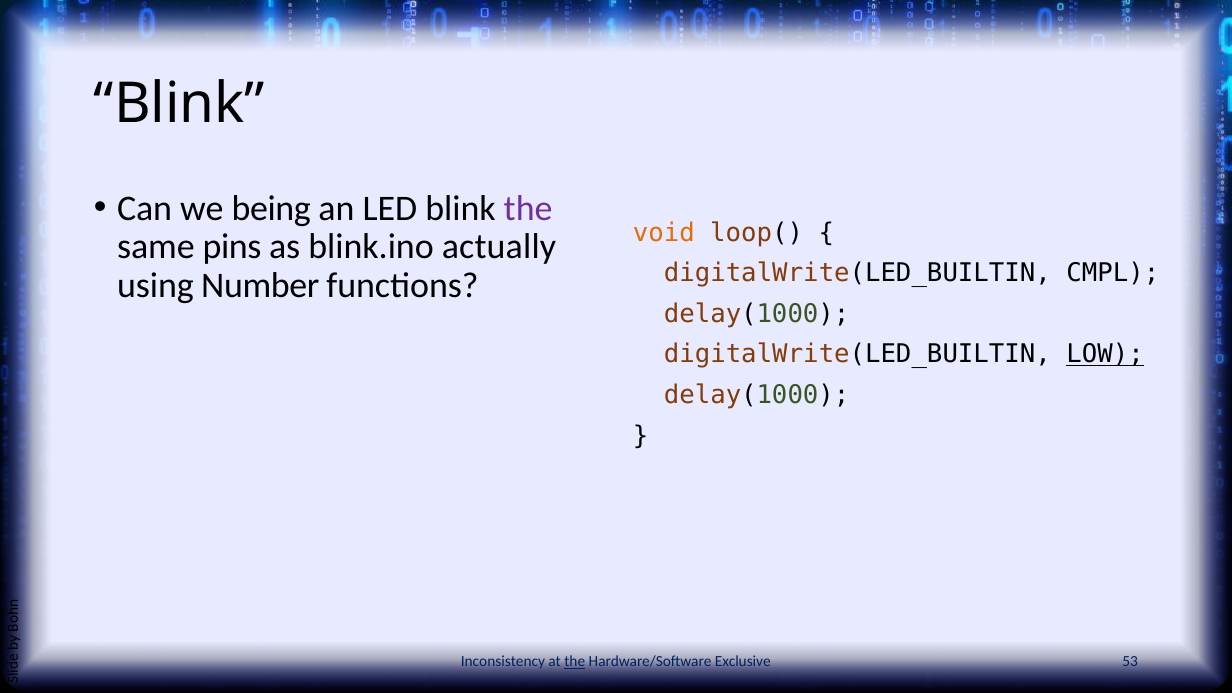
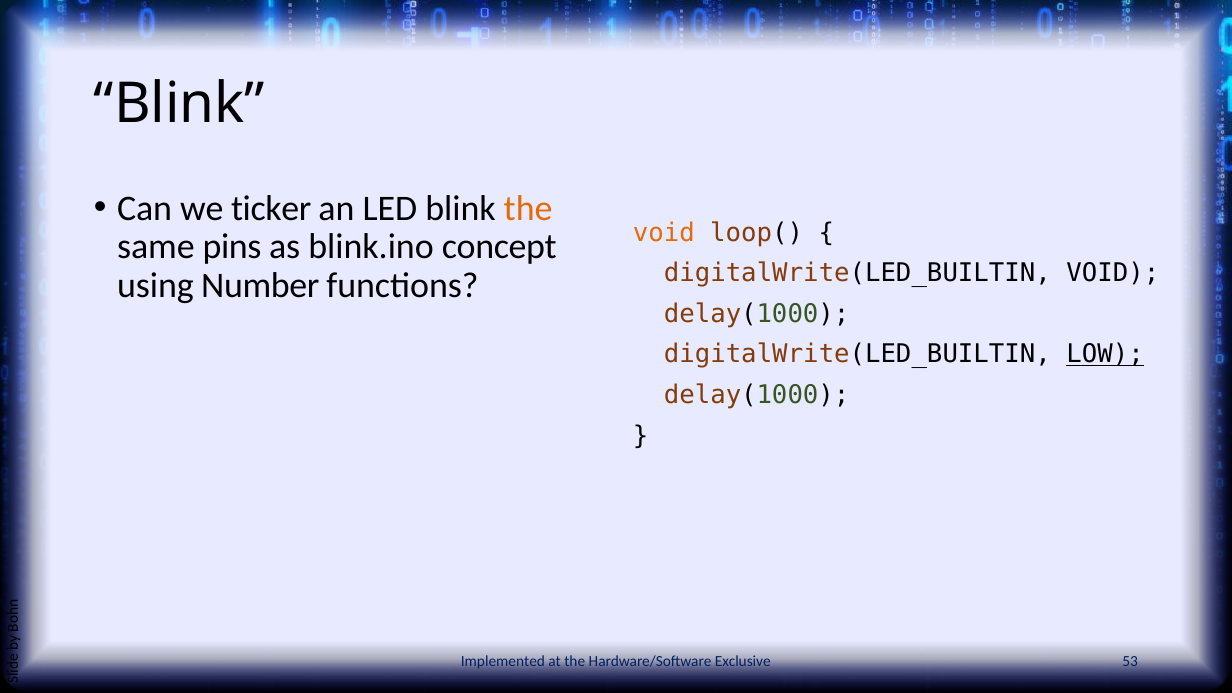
being: being -> ticker
the at (528, 208) colour: purple -> orange
actually: actually -> concept
digitalWrite(LED_BUILTIN CMPL: CMPL -> VOID
Inconsistency: Inconsistency -> Implemented
the at (575, 662) underline: present -> none
